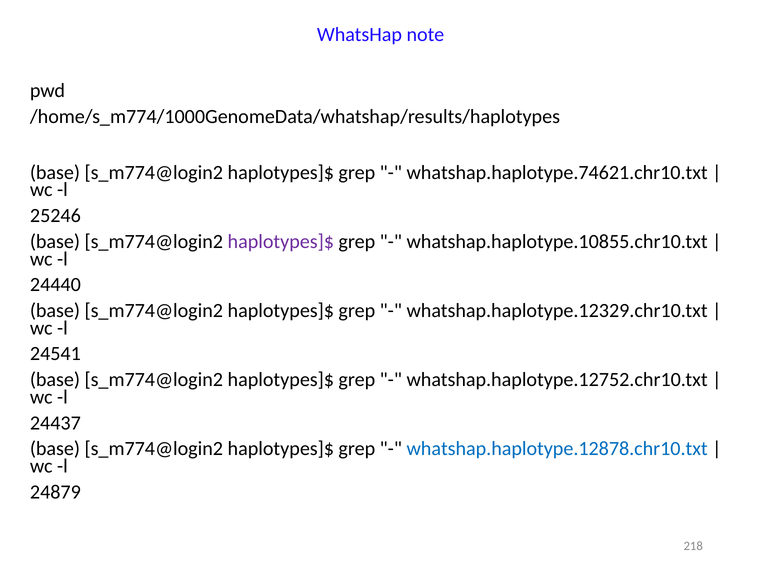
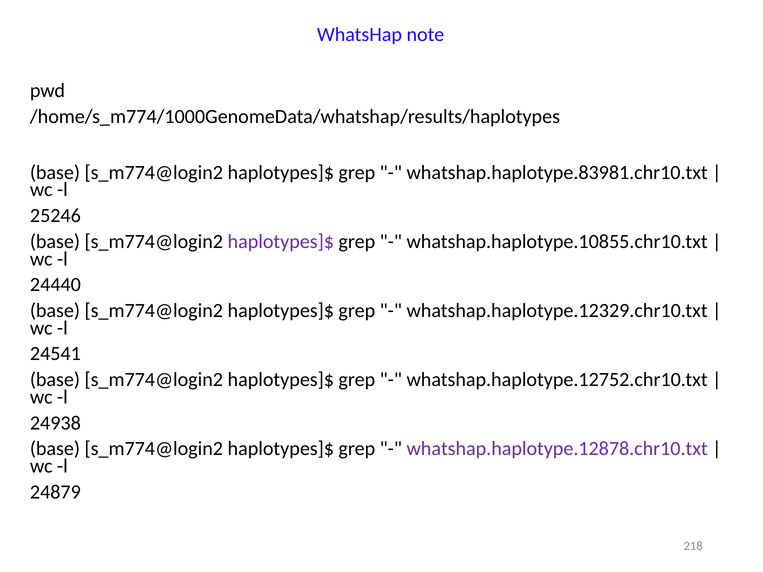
whatshap.haplotype.74621.chr10.txt: whatshap.haplotype.74621.chr10.txt -> whatshap.haplotype.83981.chr10.txt
24437: 24437 -> 24938
whatshap.haplotype.12878.chr10.txt colour: blue -> purple
